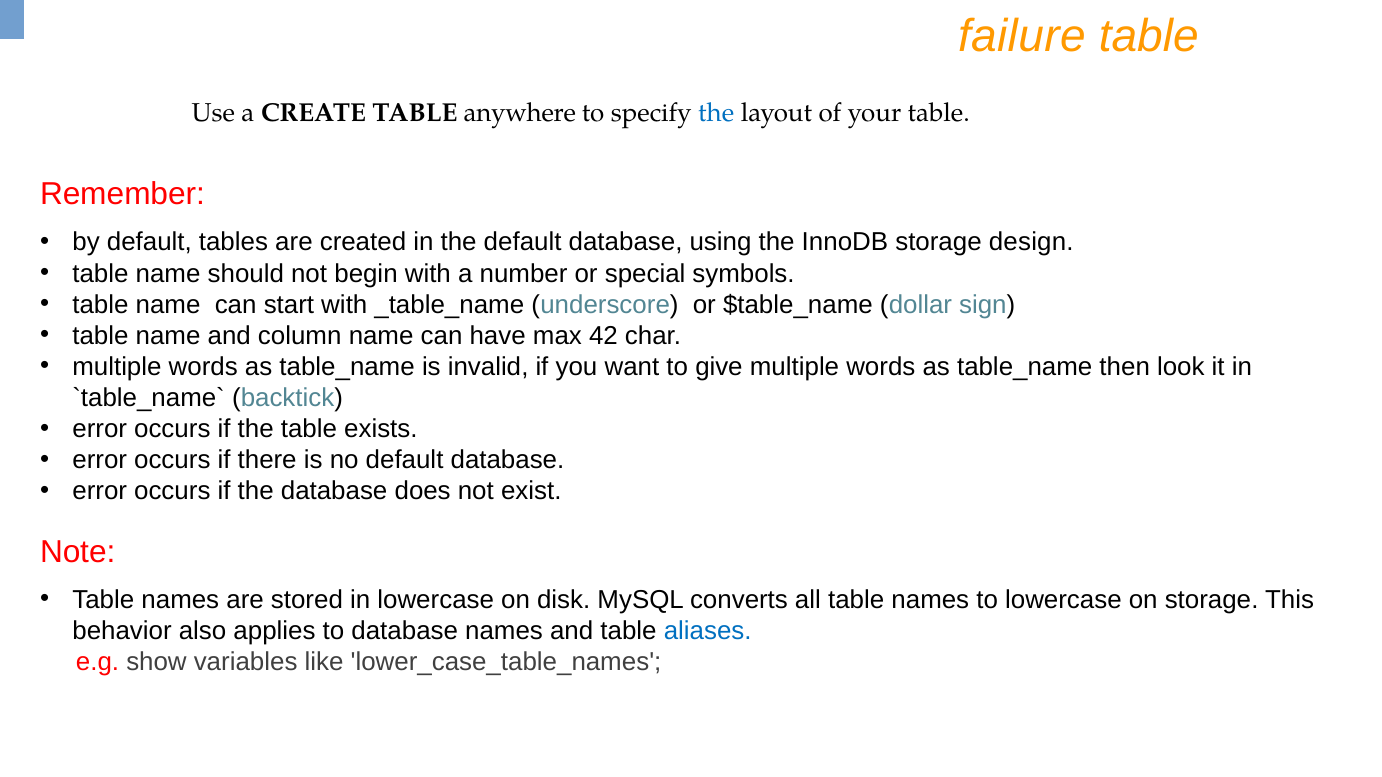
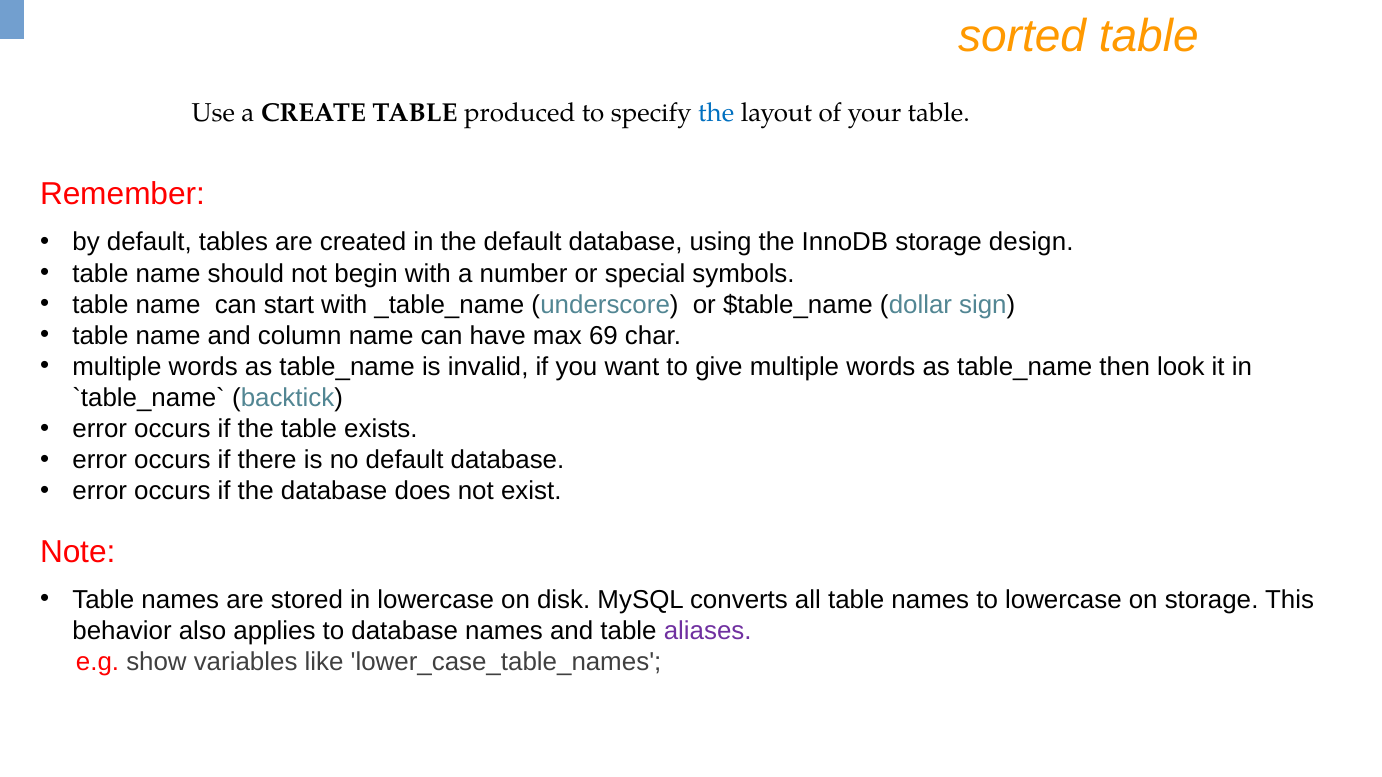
failure: failure -> sorted
anywhere: anywhere -> produced
42: 42 -> 69
aliases colour: blue -> purple
